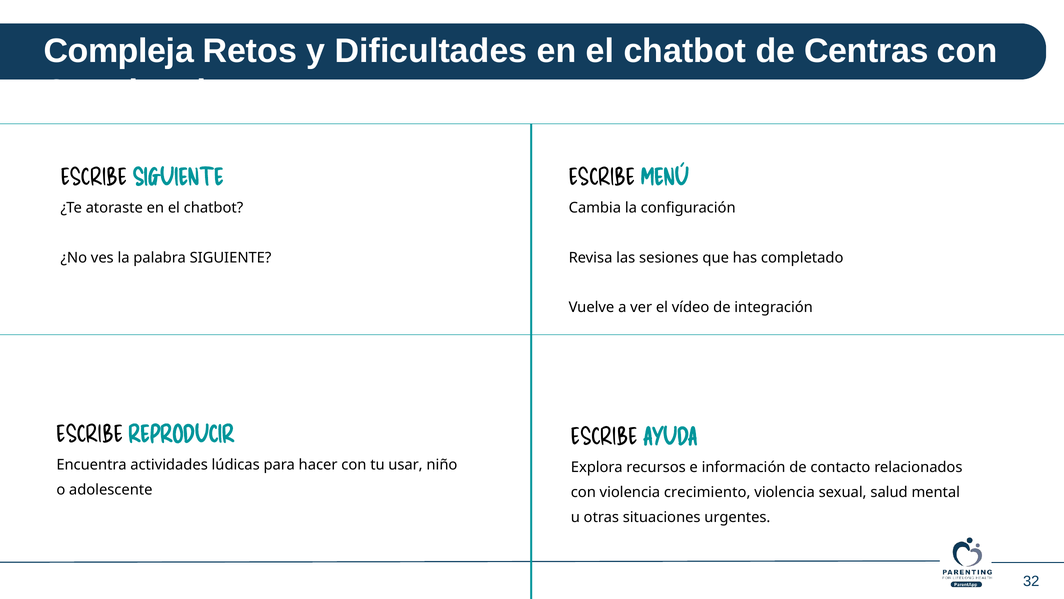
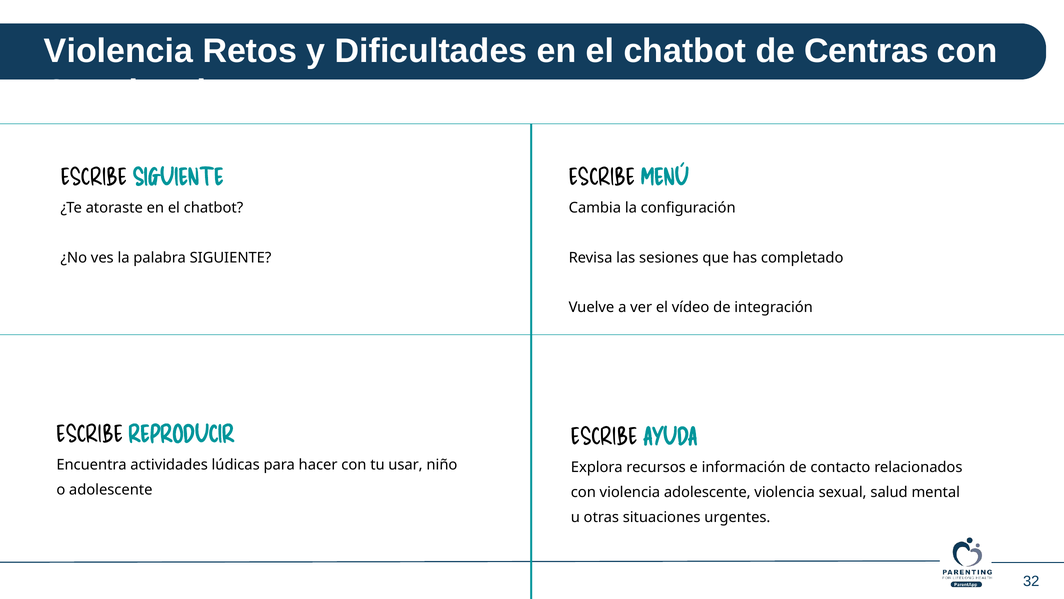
Compleja at (119, 51): Compleja -> Violencia
violencia crecimiento: crecimiento -> adolescente
